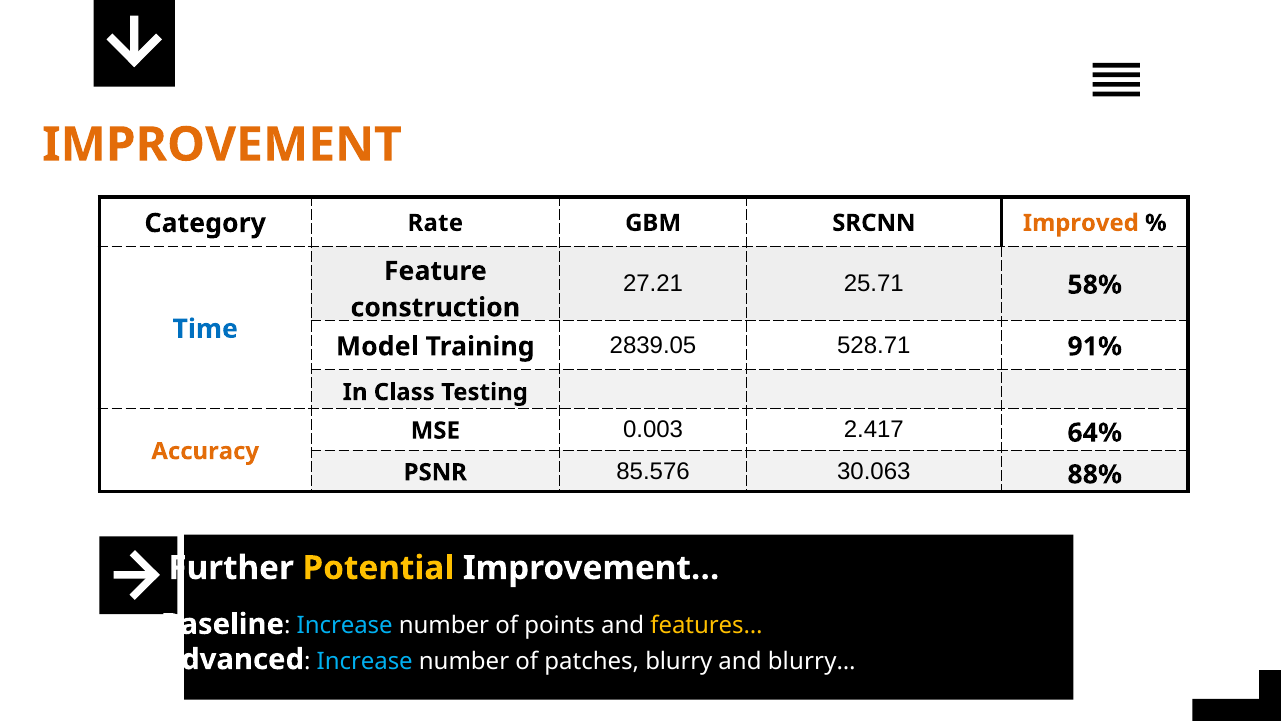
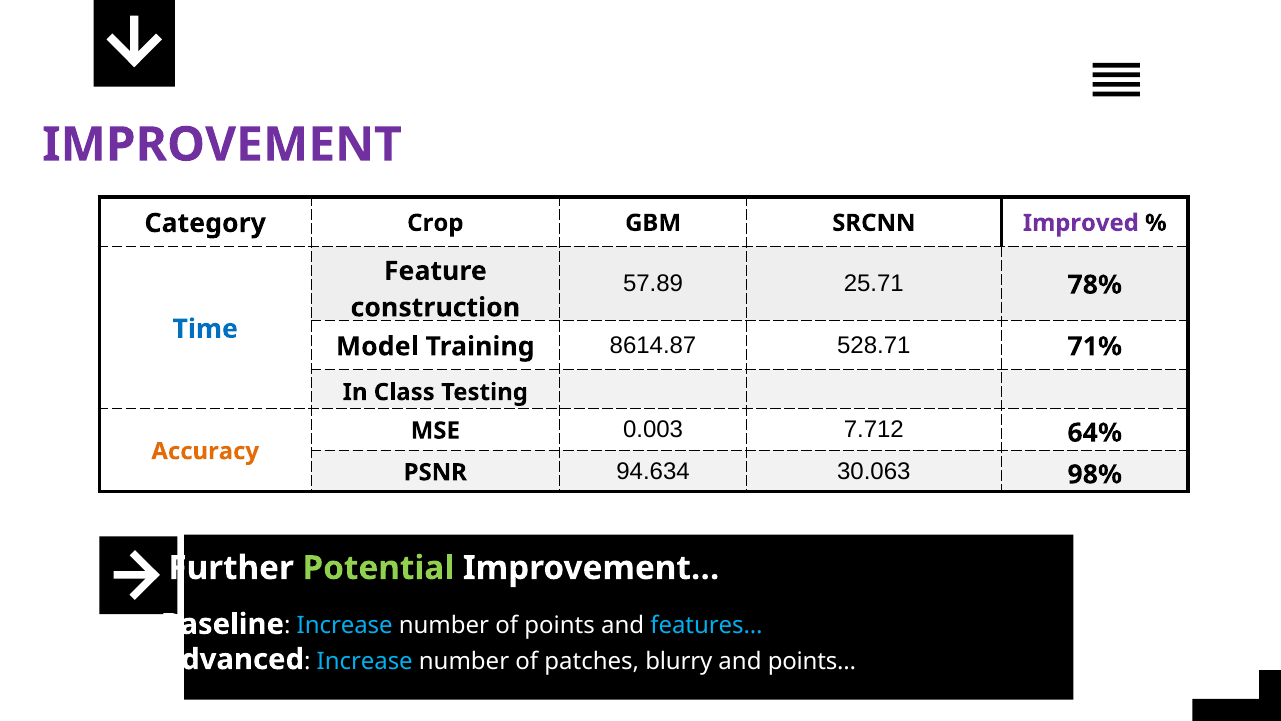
IMPROVEMENT colour: orange -> purple
Rate: Rate -> Crop
Improved colour: orange -> purple
27.21: 27.21 -> 57.89
58%: 58% -> 78%
2839.05: 2839.05 -> 8614.87
91%: 91% -> 71%
2.417: 2.417 -> 7.712
85.576: 85.576 -> 94.634
88%: 88% -> 98%
Potential colour: yellow -> light green
features… colour: yellow -> light blue
blurry…: blurry… -> points…
